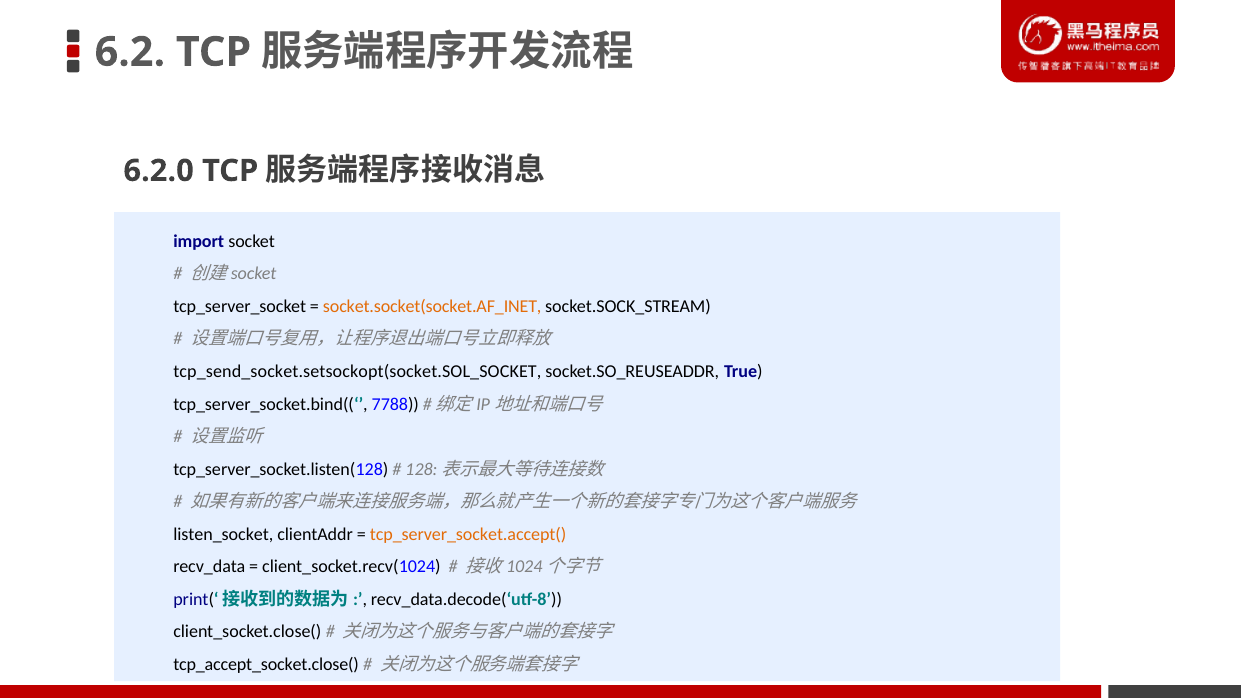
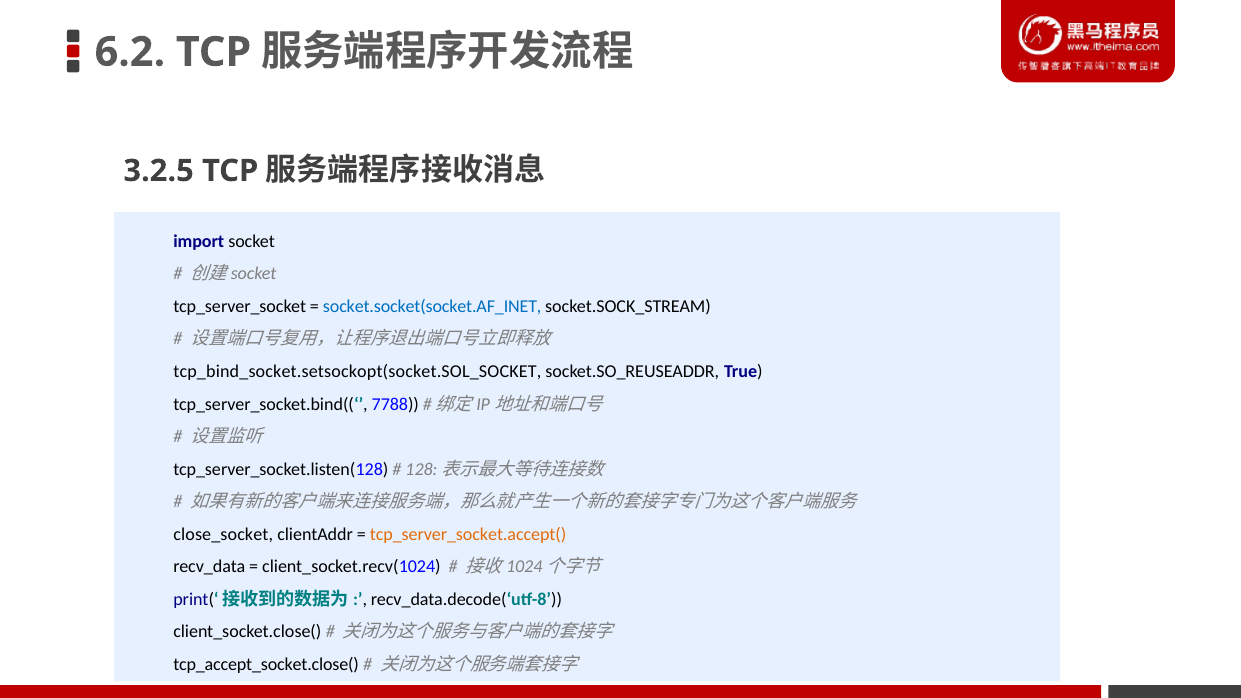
6.2.0: 6.2.0 -> 3.2.5
socket.socket(socket.AF_INET colour: orange -> blue
tcp_send_socket.setsockopt(socket.SOL_SOCKET: tcp_send_socket.setsockopt(socket.SOL_SOCKET -> tcp_bind_socket.setsockopt(socket.SOL_SOCKET
listen_socket: listen_socket -> close_socket
